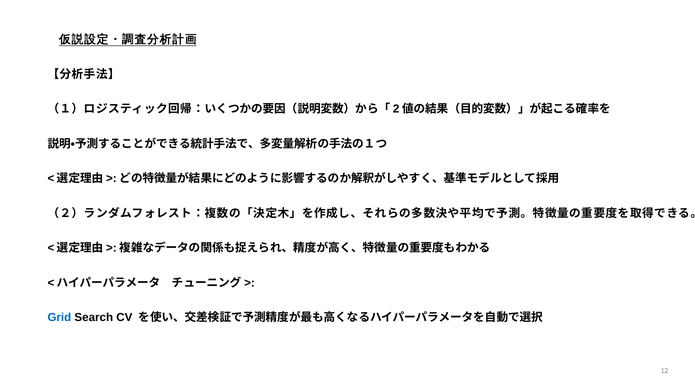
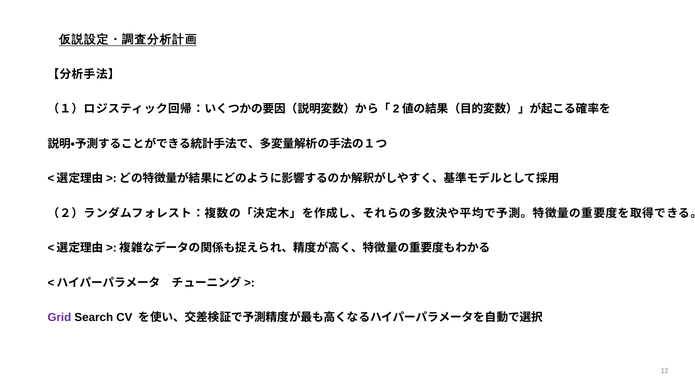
Grid colour: blue -> purple
